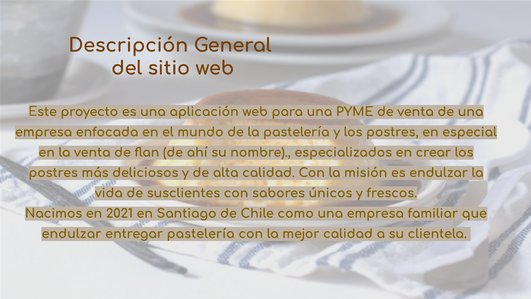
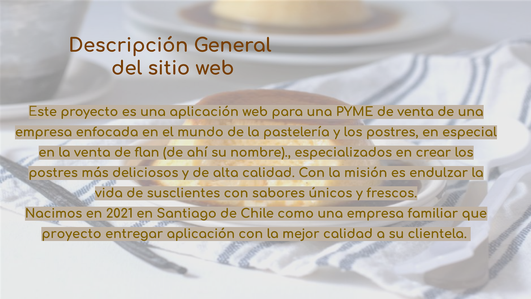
endulzar at (71, 234): endulzar -> proyecto
entregar pastelería: pastelería -> aplicación
